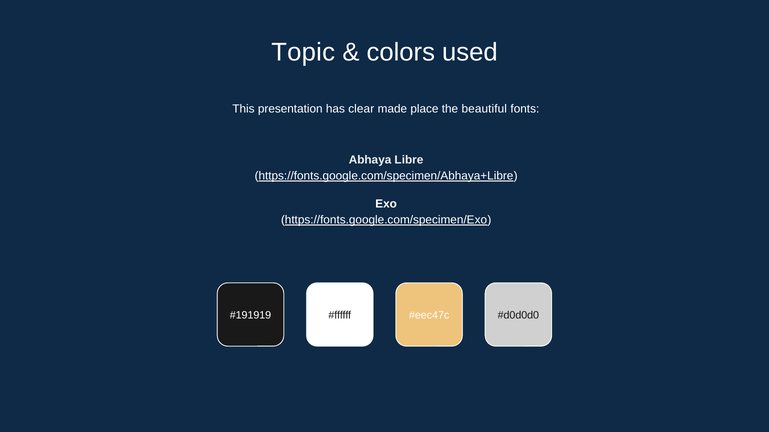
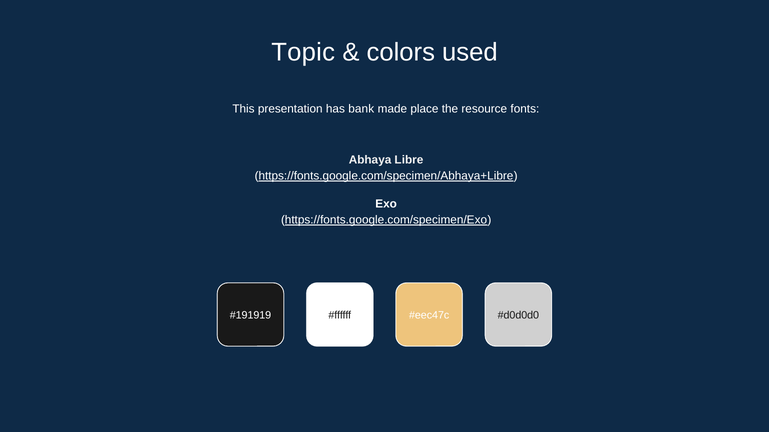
clear: clear -> bank
beautiful: beautiful -> resource
